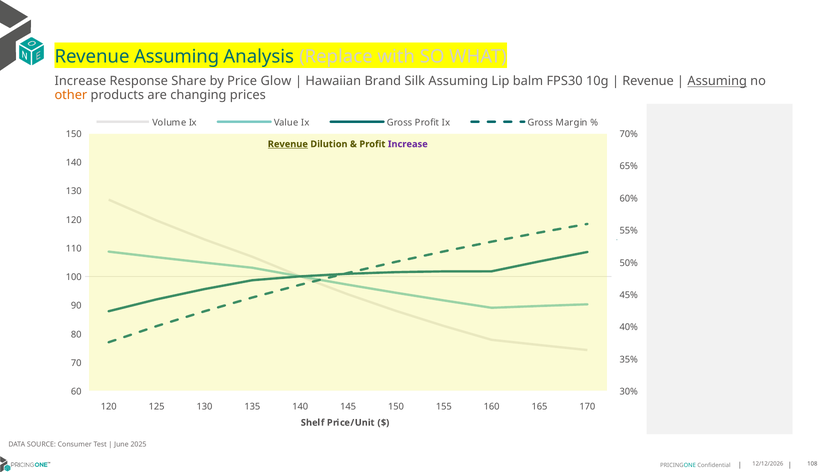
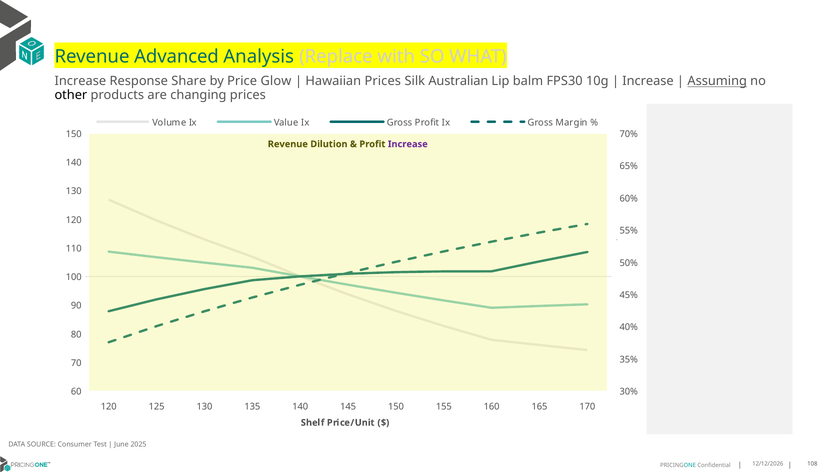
Revenue Assuming: Assuming -> Advanced
Hawaiian Brand: Brand -> Prices
Silk Assuming: Assuming -> Australian
Revenue at (648, 81): Revenue -> Increase
other colour: orange -> black
Revenue at (288, 144) underline: present -> none
